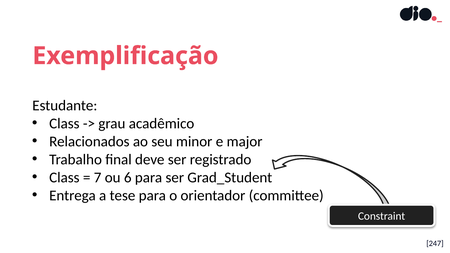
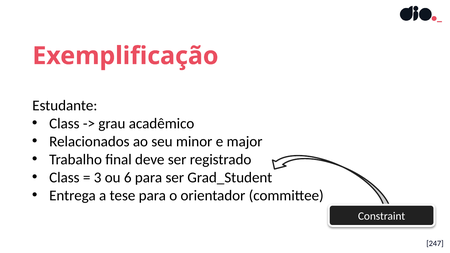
7: 7 -> 3
